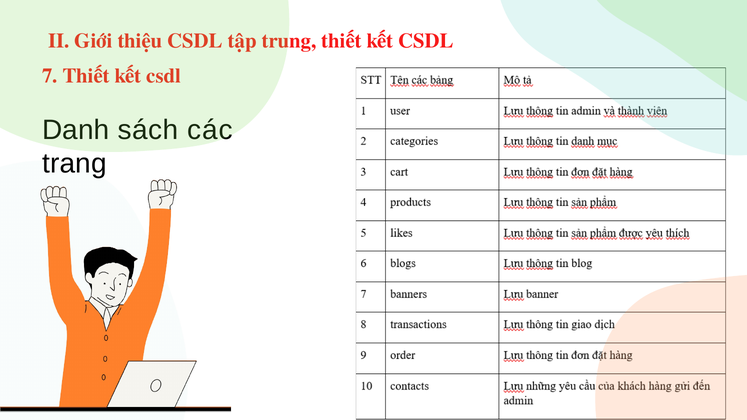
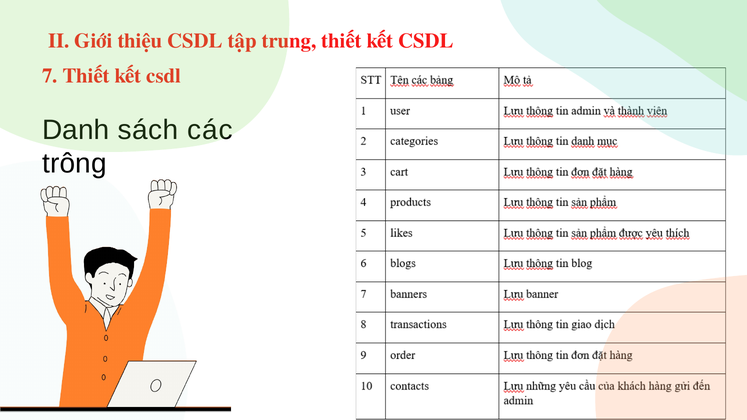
trang: trang -> trông
